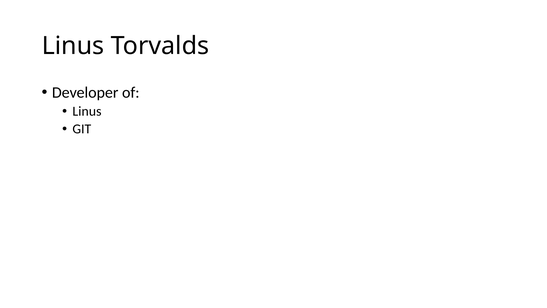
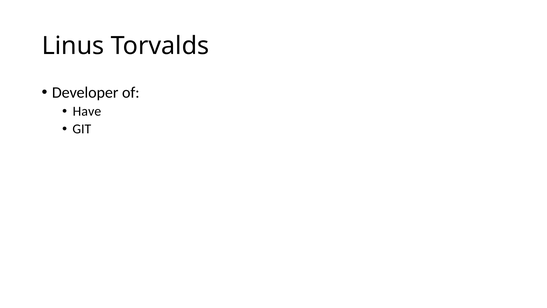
Linus at (87, 111): Linus -> Have
